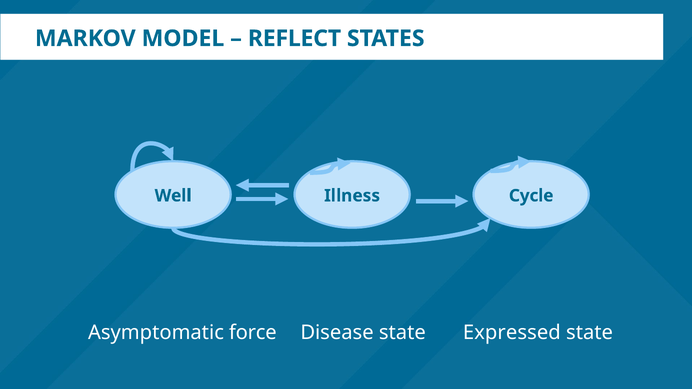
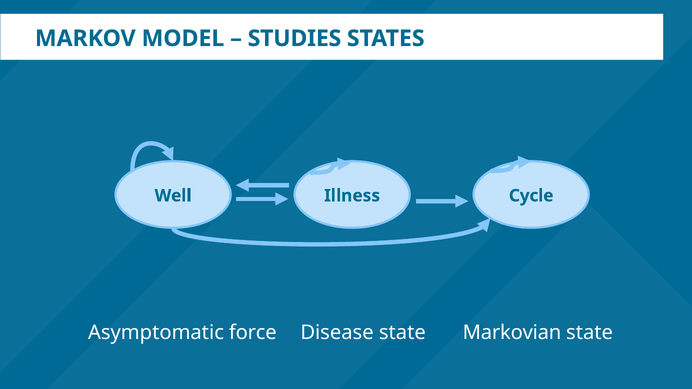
REFLECT: REFLECT -> STUDIES
Expressed: Expressed -> Markovian
